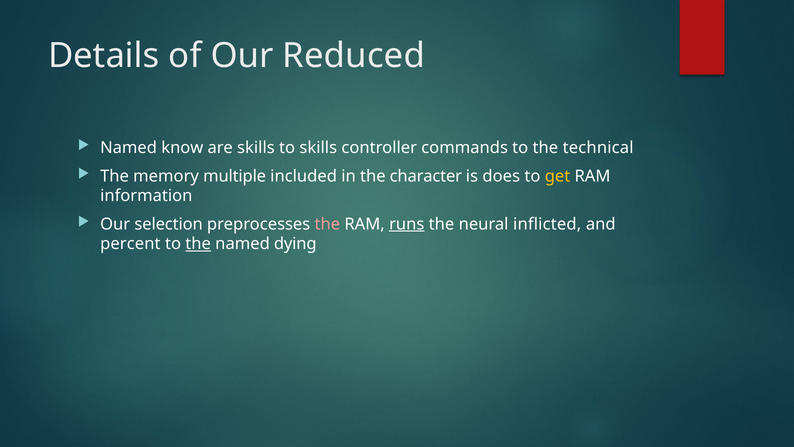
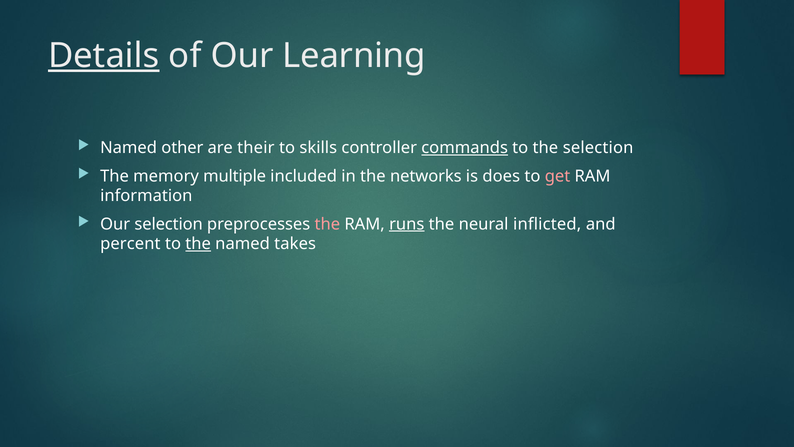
Details underline: none -> present
Reduced: Reduced -> Learning
know: know -> other
are skills: skills -> their
commands underline: none -> present
the technical: technical -> selection
character: character -> networks
get colour: yellow -> pink
dying: dying -> takes
